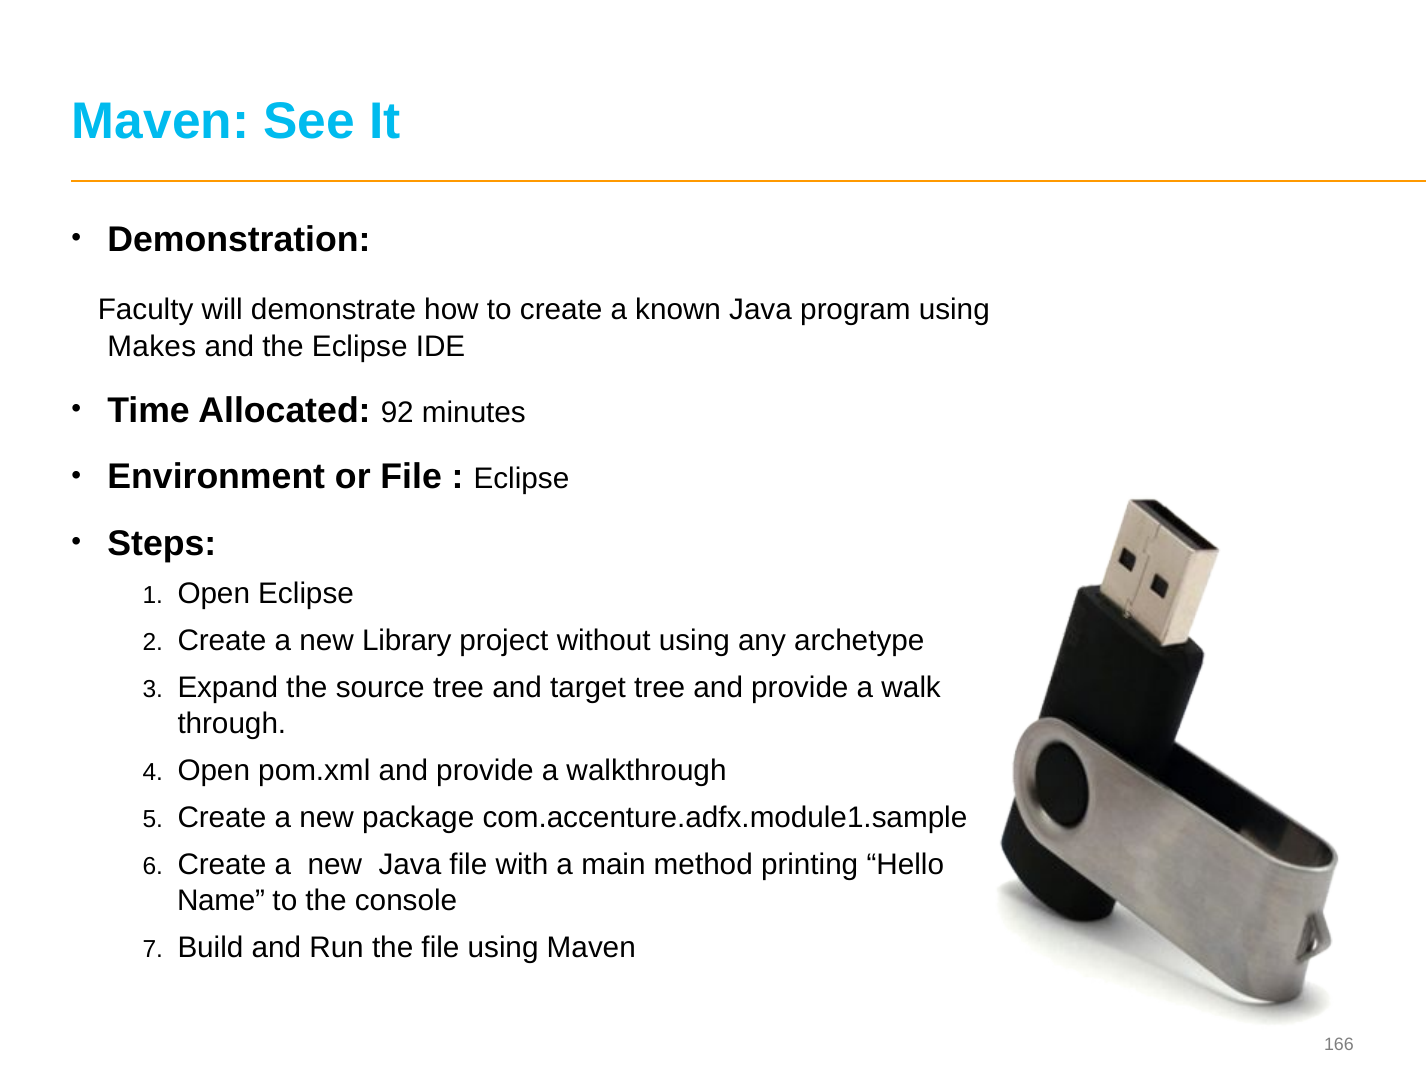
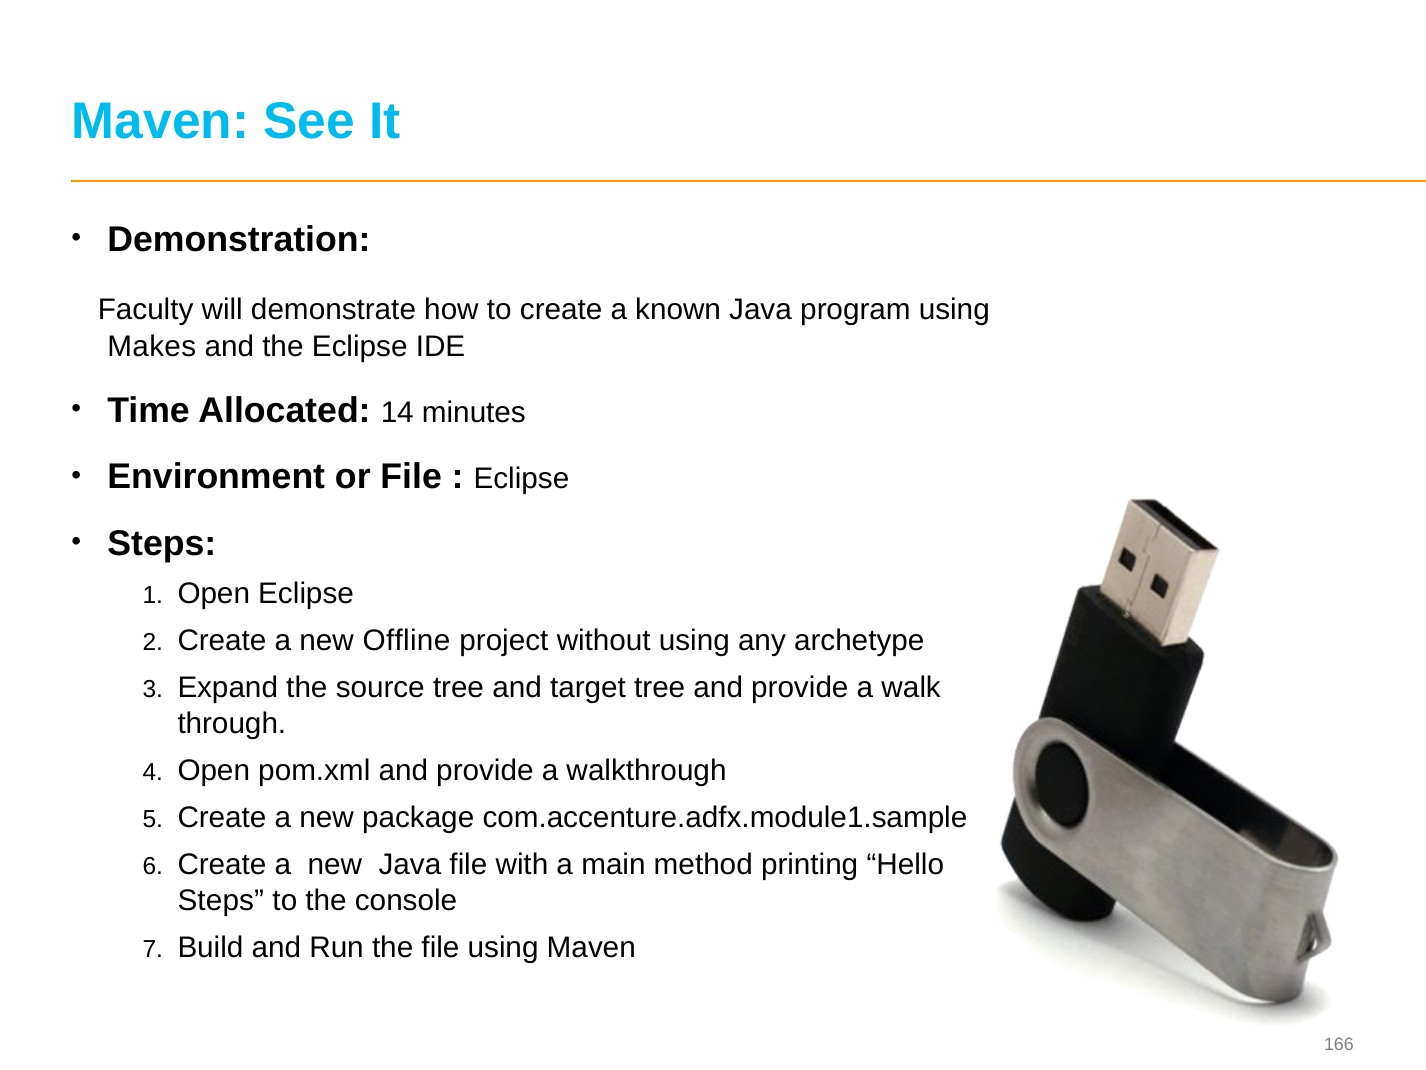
92: 92 -> 14
Library: Library -> Offline
Name at (221, 900): Name -> Steps
